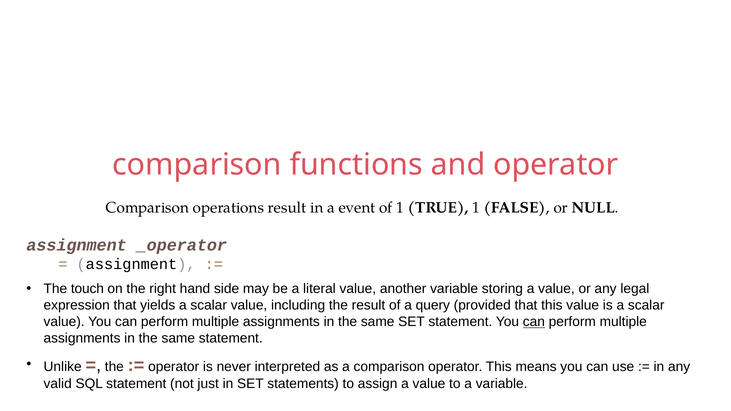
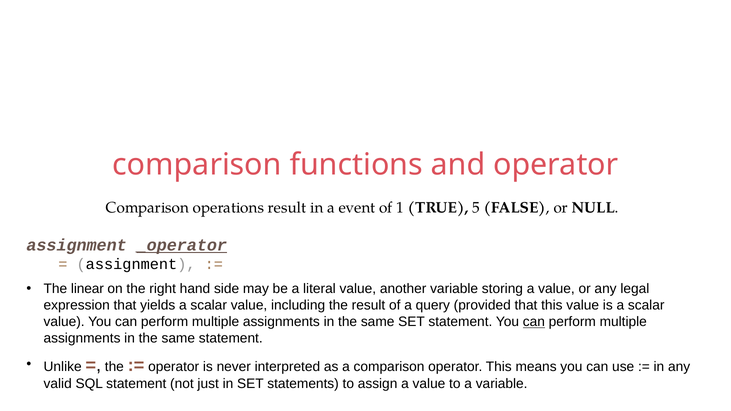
TRUE 1: 1 -> 5
_operator underline: none -> present
touch: touch -> linear
